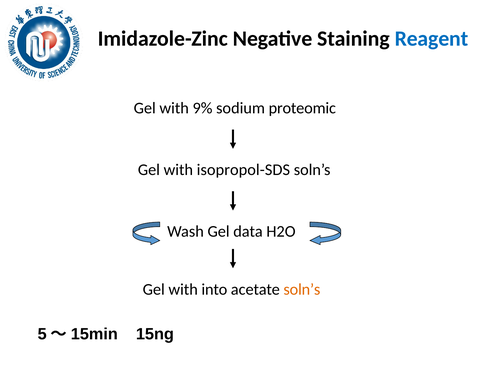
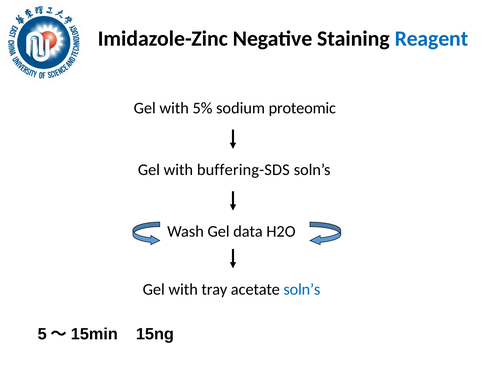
9%: 9% -> 5%
isopropol-SDS: isopropol-SDS -> buffering-SDS
into: into -> tray
soln’s at (302, 289) colour: orange -> blue
